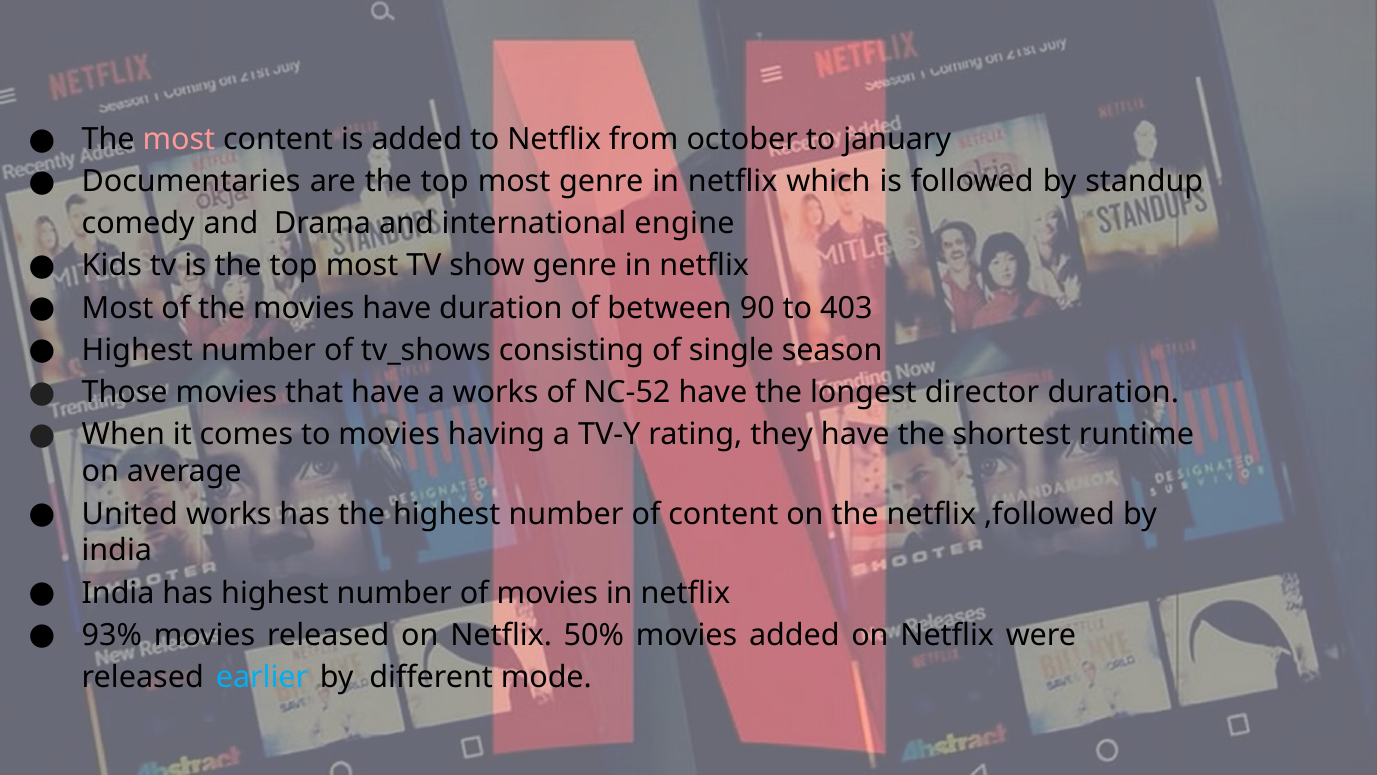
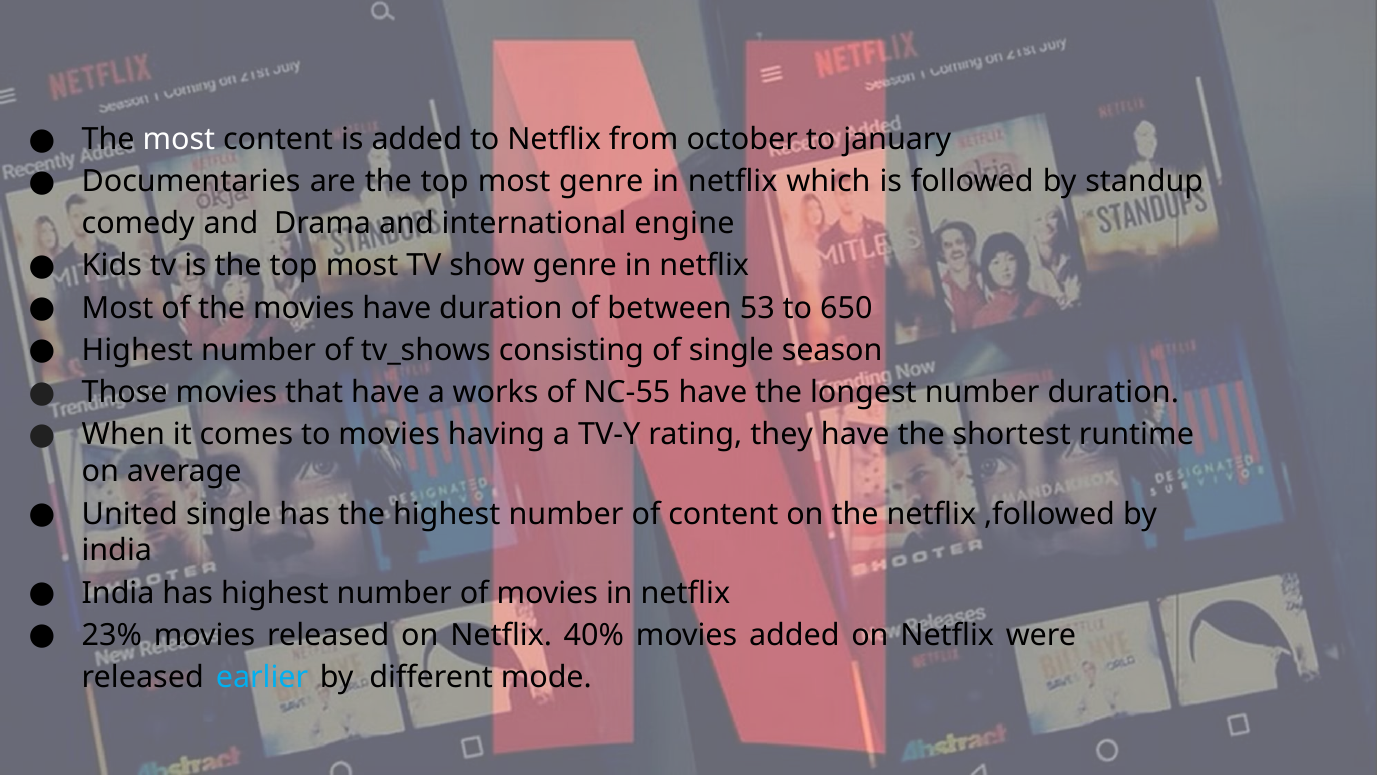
most at (179, 140) colour: pink -> white
90: 90 -> 53
403: 403 -> 650
NC-52: NC-52 -> NC-55
longest director: director -> number
United works: works -> single
93%: 93% -> 23%
50%: 50% -> 40%
